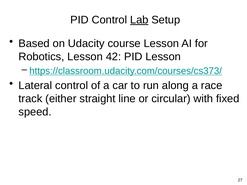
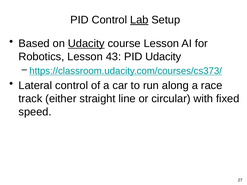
Udacity at (86, 44) underline: none -> present
42: 42 -> 43
PID Lesson: Lesson -> Udacity
